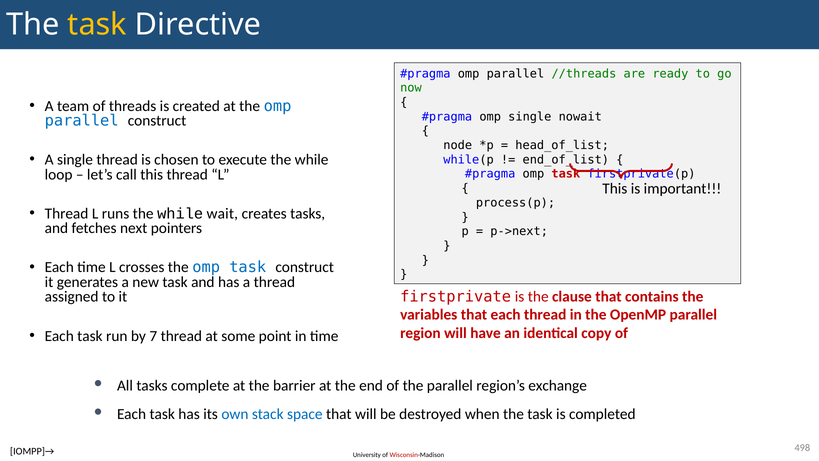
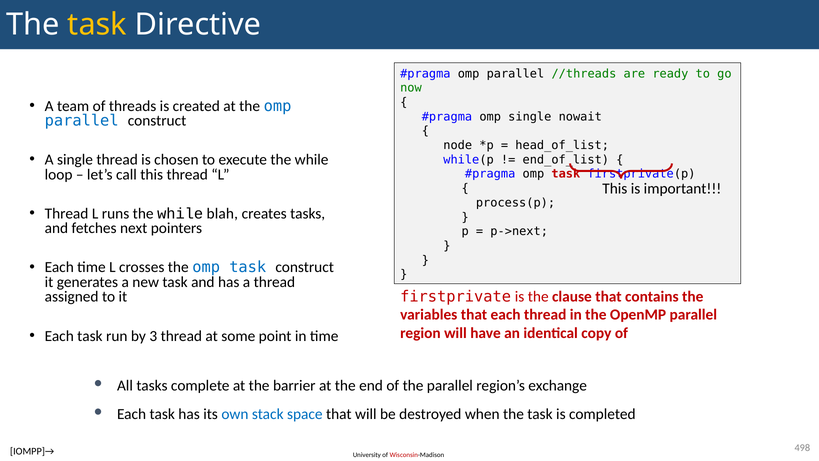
wait: wait -> blah
7: 7 -> 3
